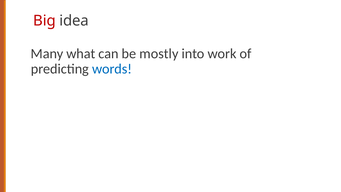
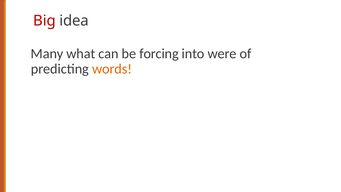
mostly: mostly -> forcing
work: work -> were
words colour: blue -> orange
